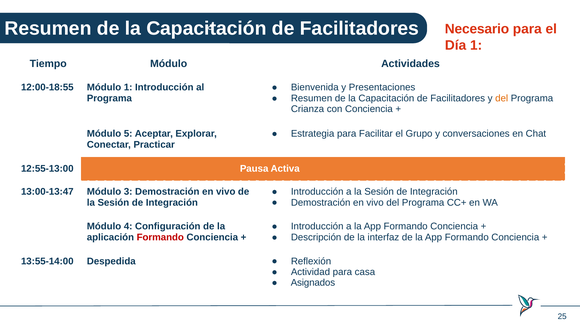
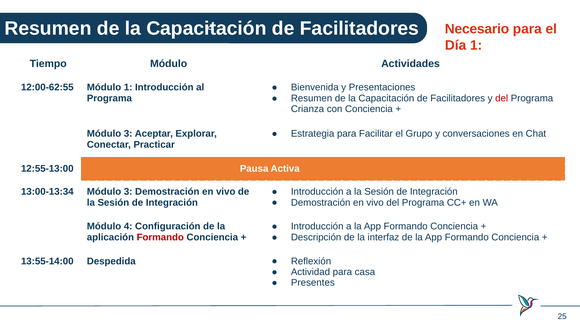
12:00-18:55: 12:00-18:55 -> 12:00-62:55
del at (502, 98) colour: orange -> red
5 at (128, 134): 5 -> 3
13:00-13:47: 13:00-13:47 -> 13:00-13:34
Asignados: Asignados -> Presentes
